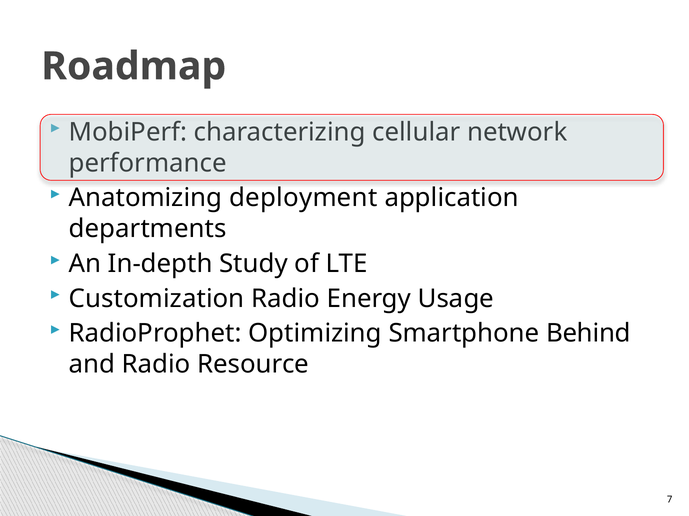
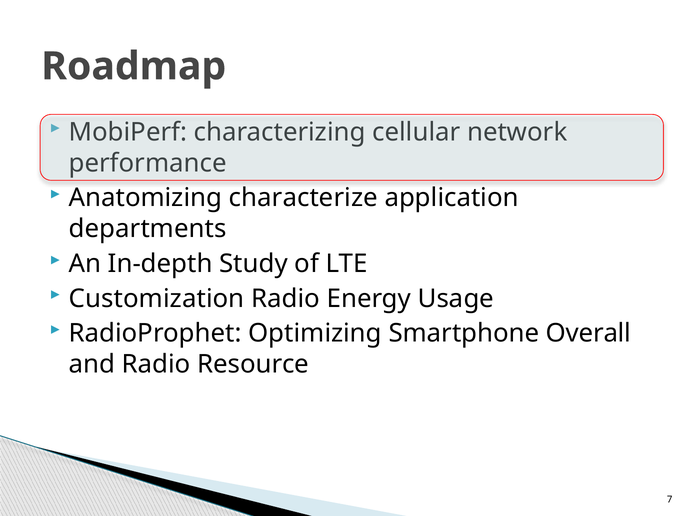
deployment: deployment -> characterize
Behind: Behind -> Overall
